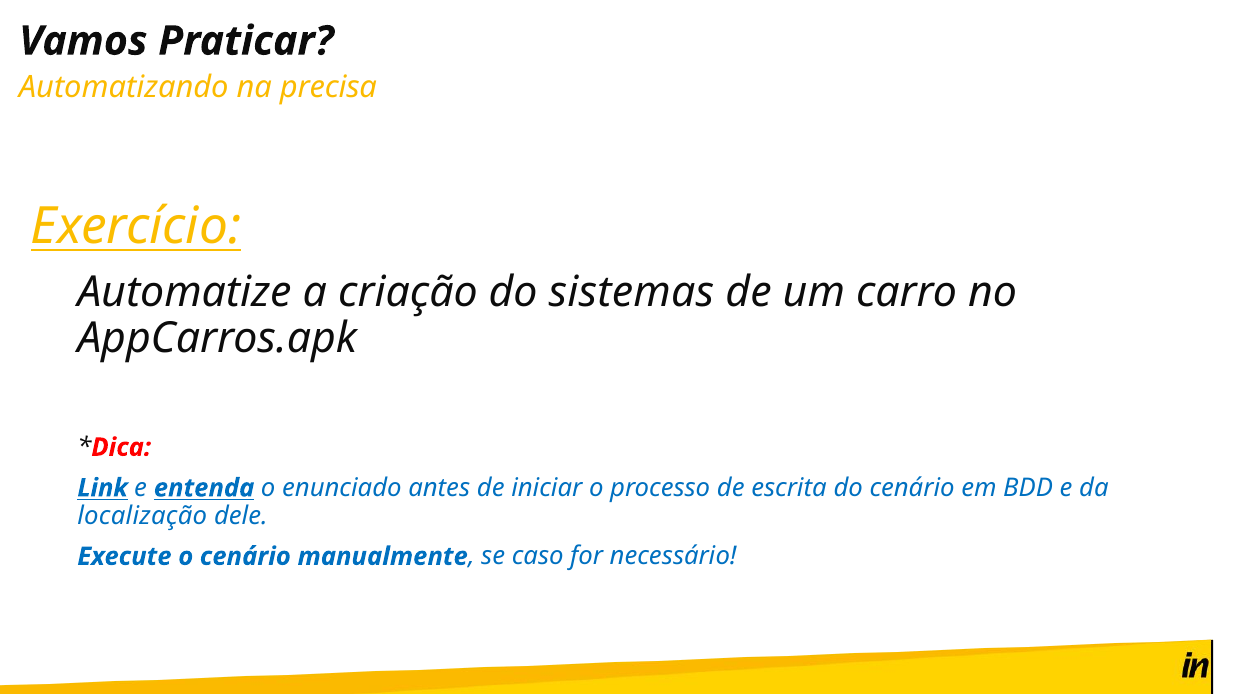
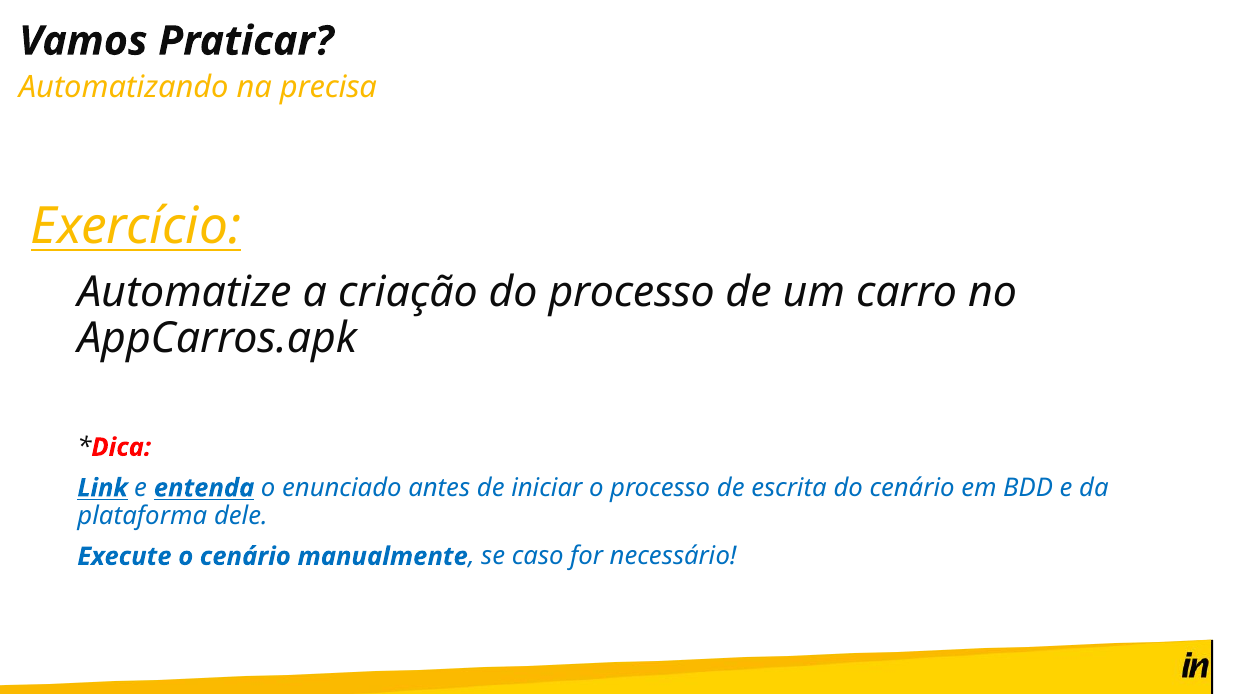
do sistemas: sistemas -> processo
localização: localização -> plataforma
